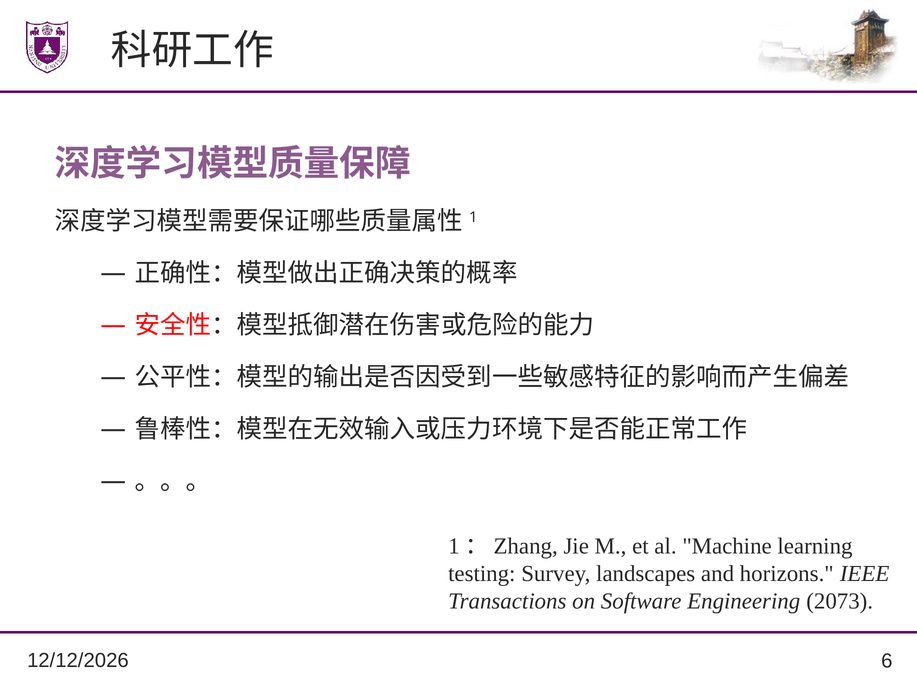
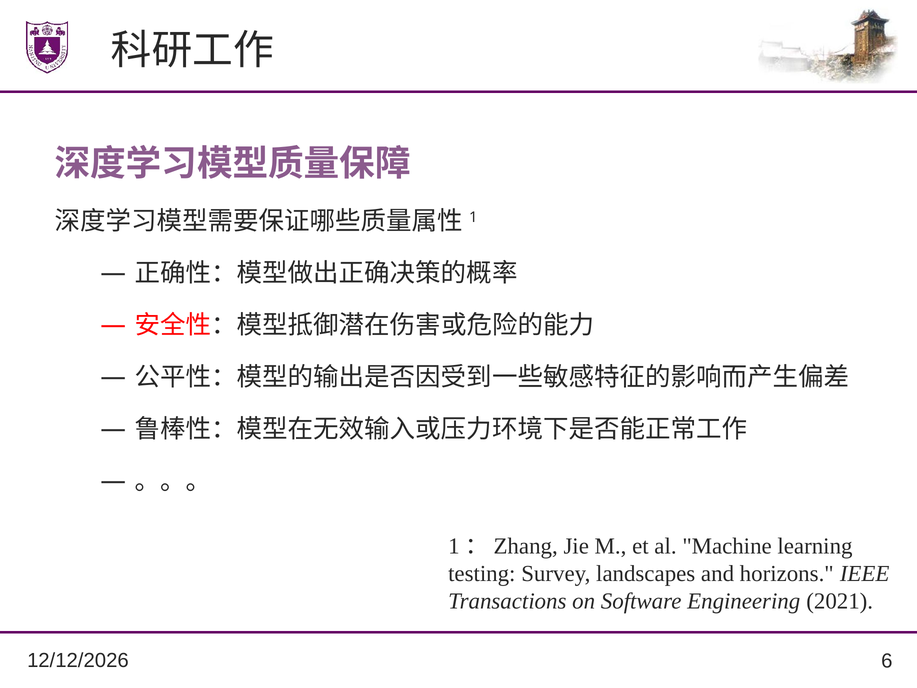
2073: 2073 -> 2021
